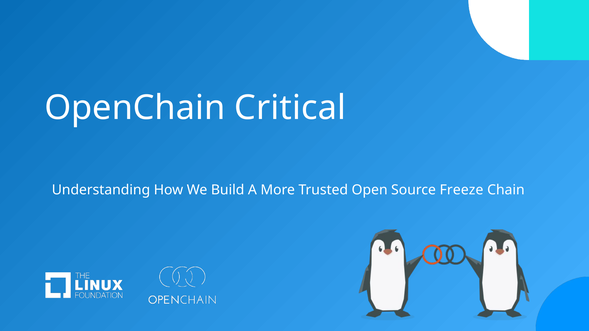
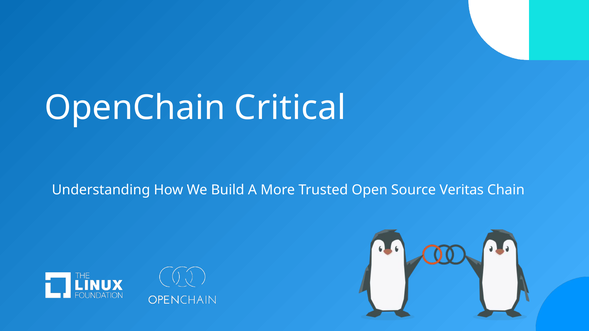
Freeze: Freeze -> Veritas
